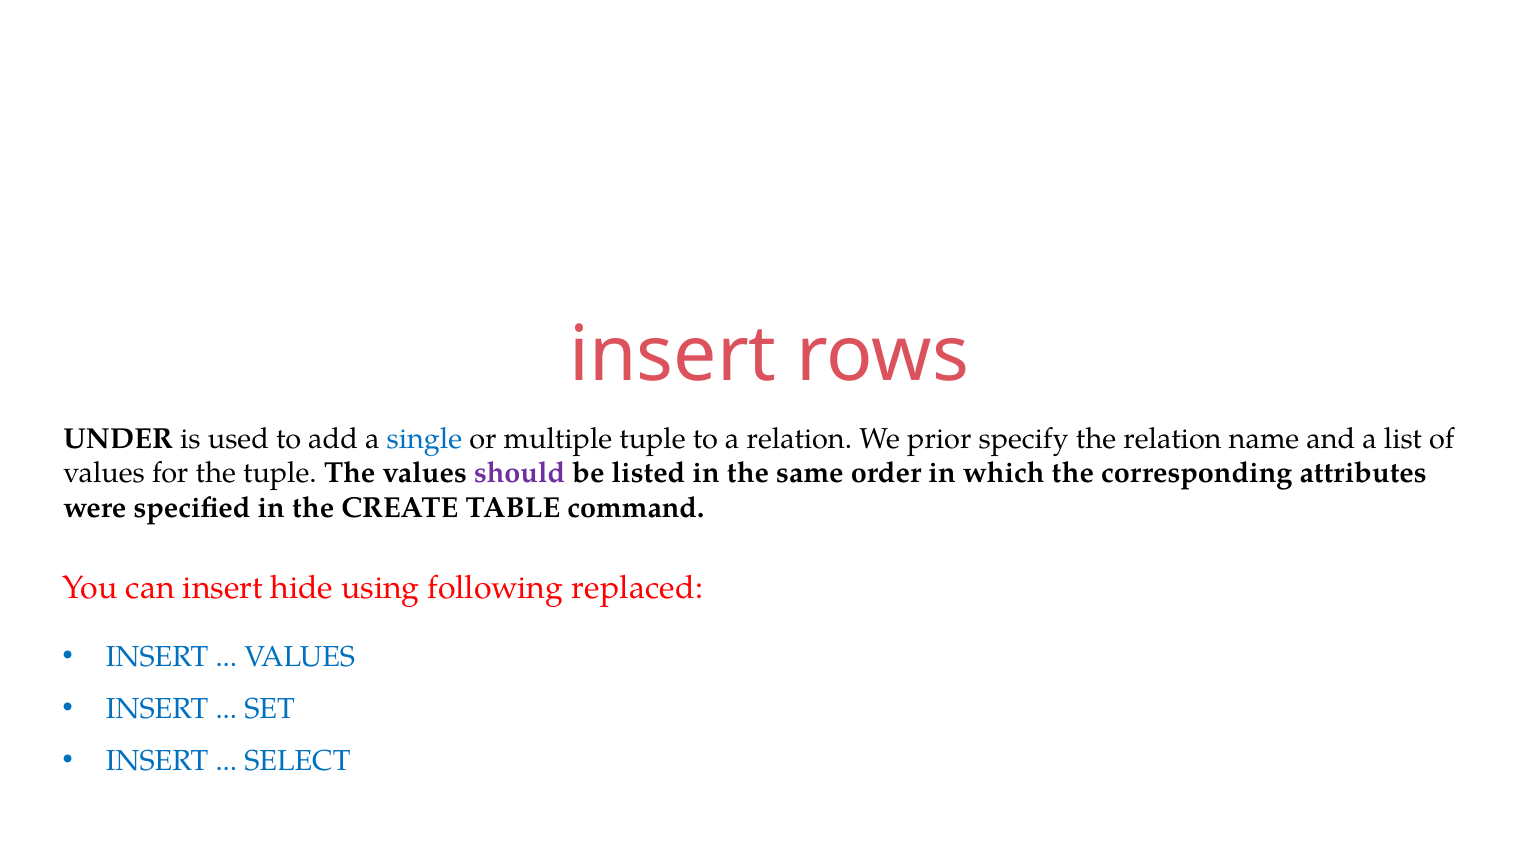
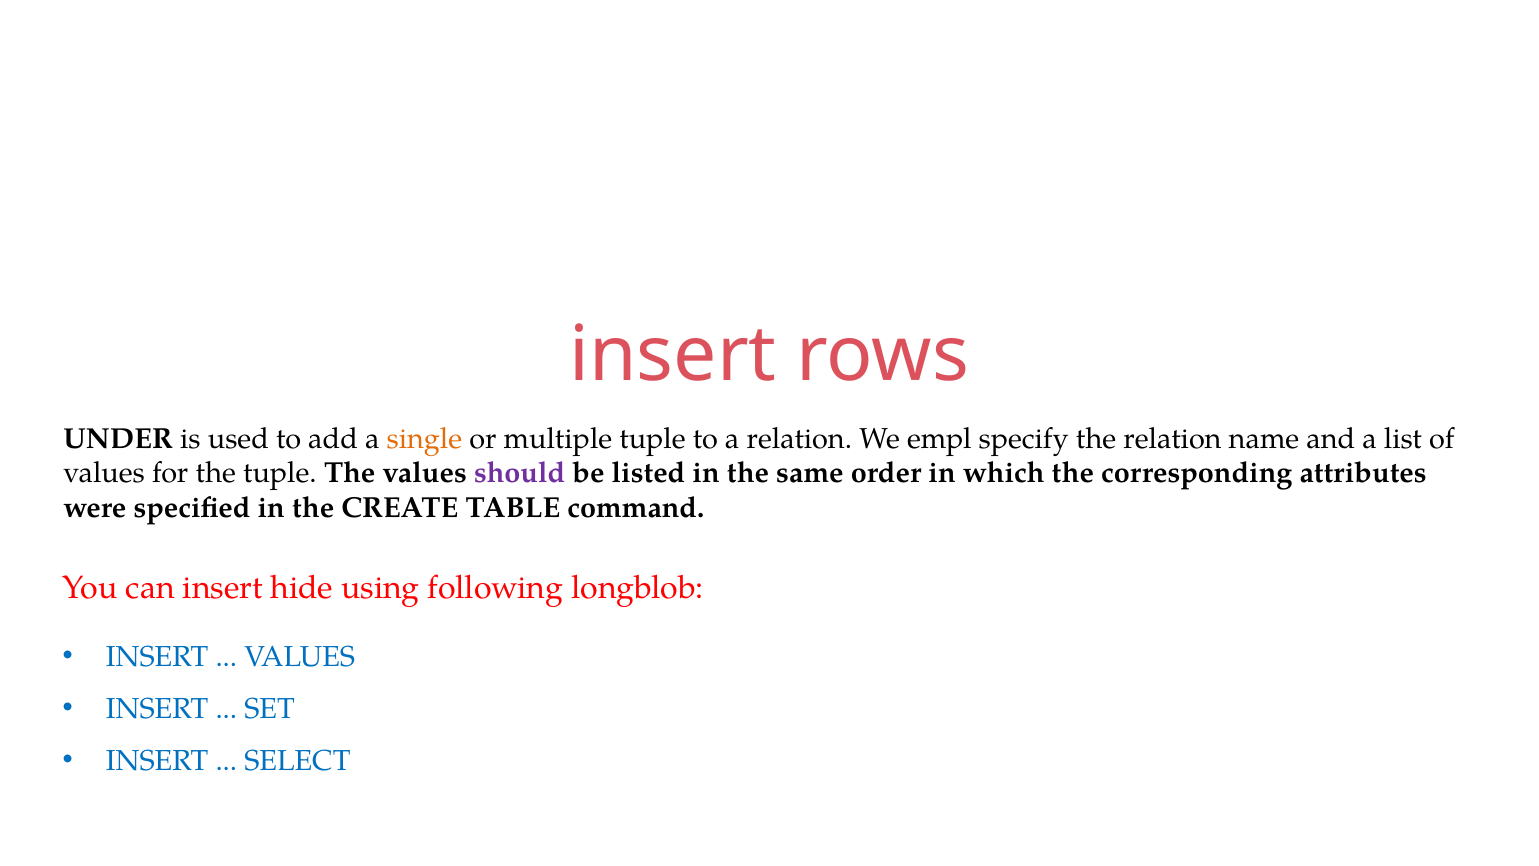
single colour: blue -> orange
prior: prior -> empl
replaced: replaced -> longblob
